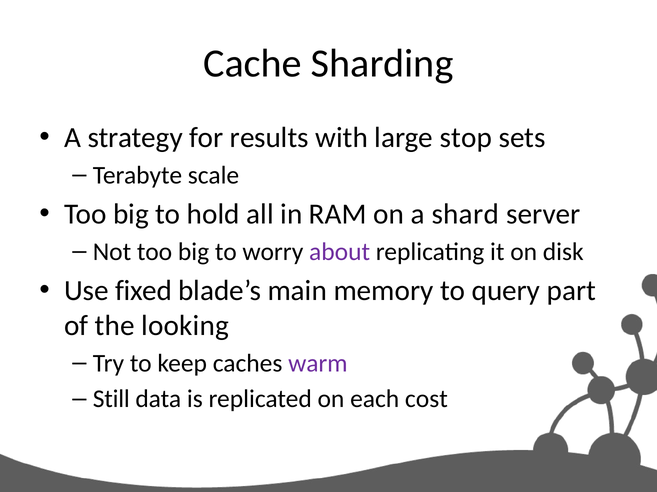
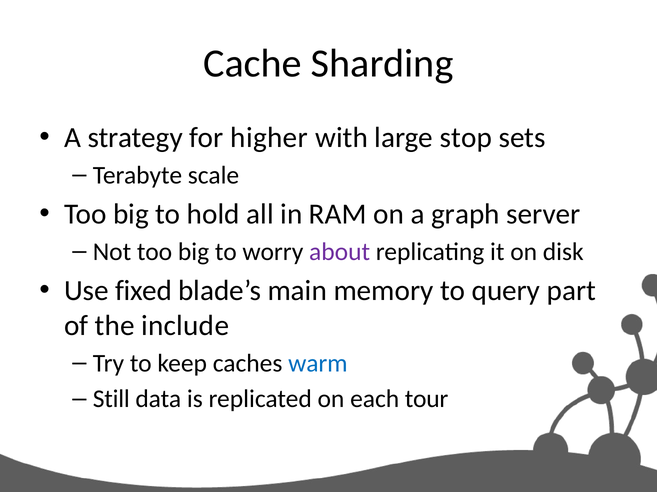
results: results -> higher
shard: shard -> graph
looking: looking -> include
warm colour: purple -> blue
cost: cost -> tour
